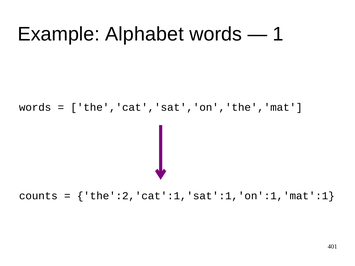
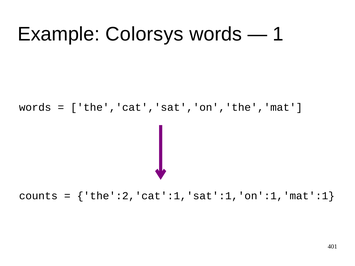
Alphabet: Alphabet -> Colorsys
